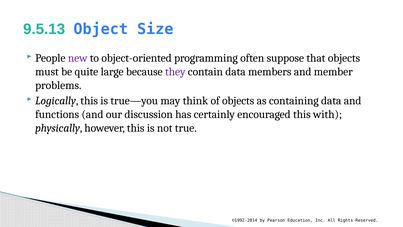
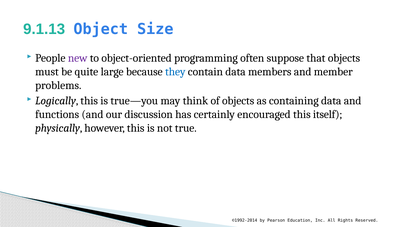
9.5.13: 9.5.13 -> 9.1.13
they colour: purple -> blue
with: with -> itself
